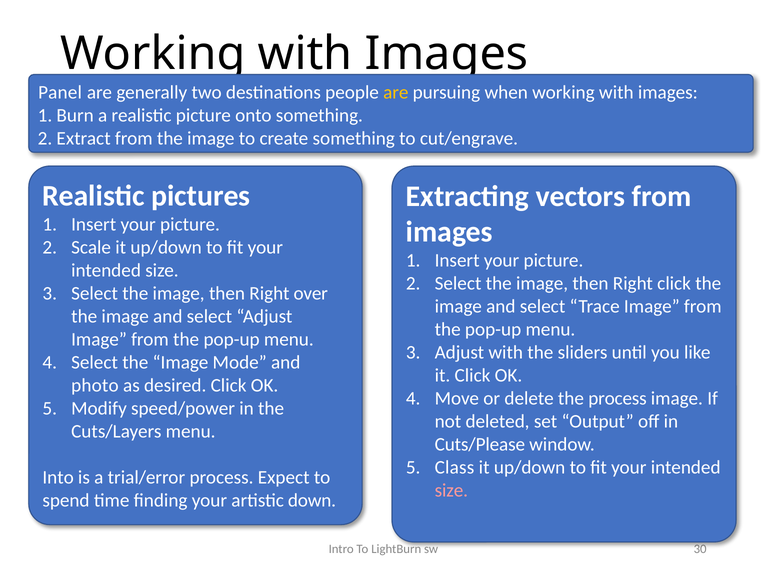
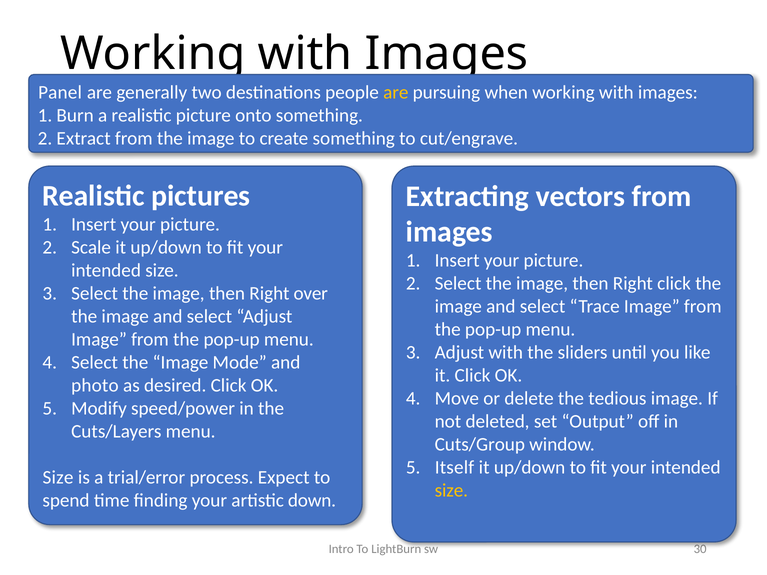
the process: process -> tedious
Cuts/Please: Cuts/Please -> Cuts/Group
Class: Class -> Itself
Into at (58, 478): Into -> Size
size at (451, 491) colour: pink -> yellow
